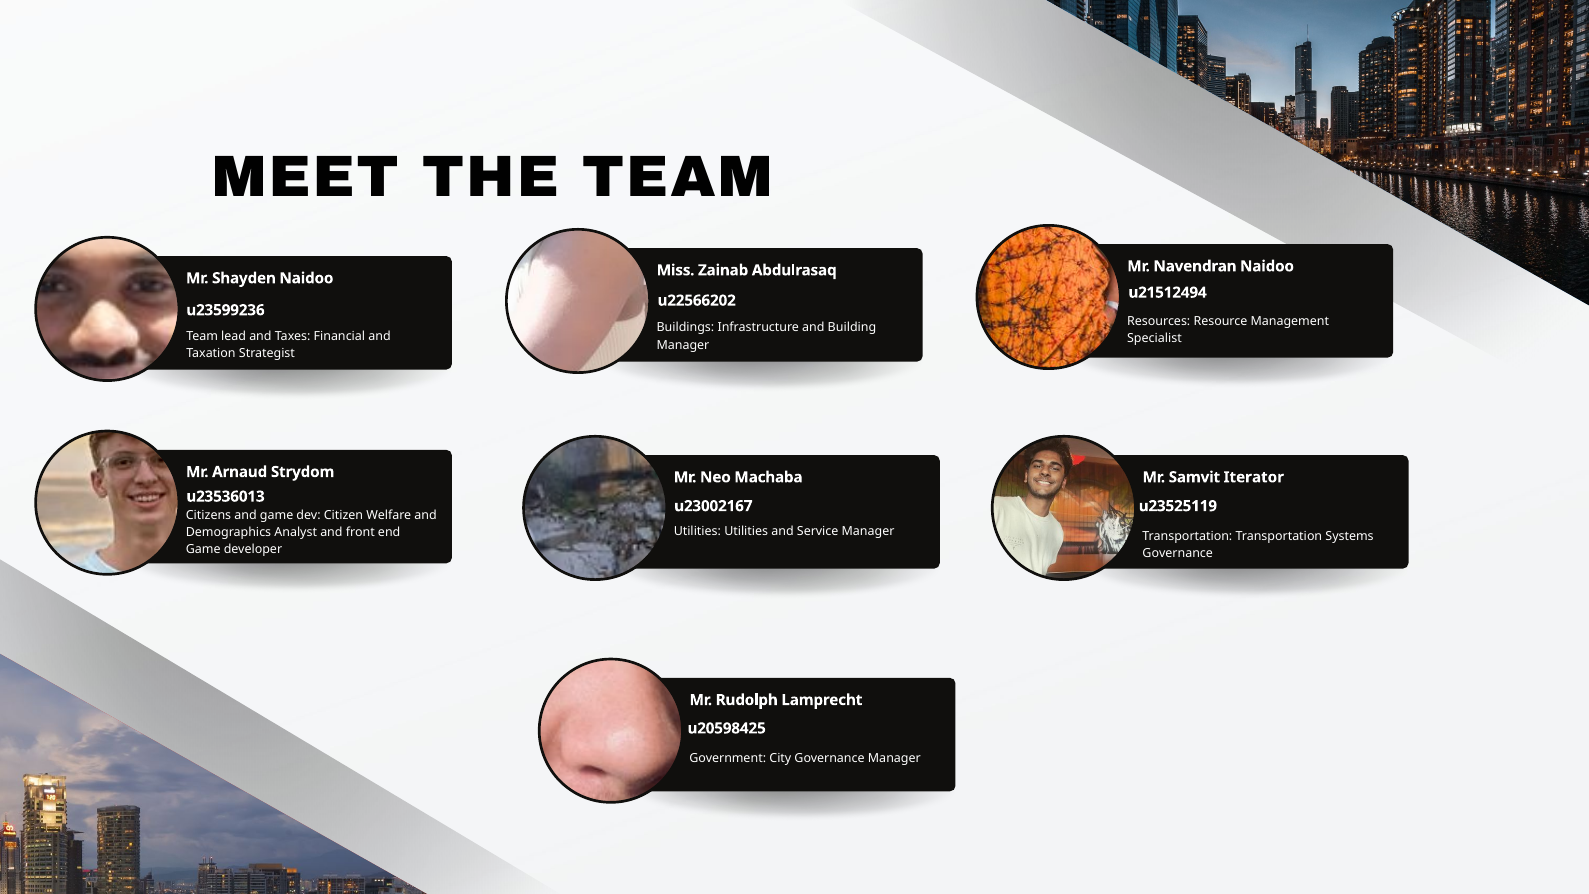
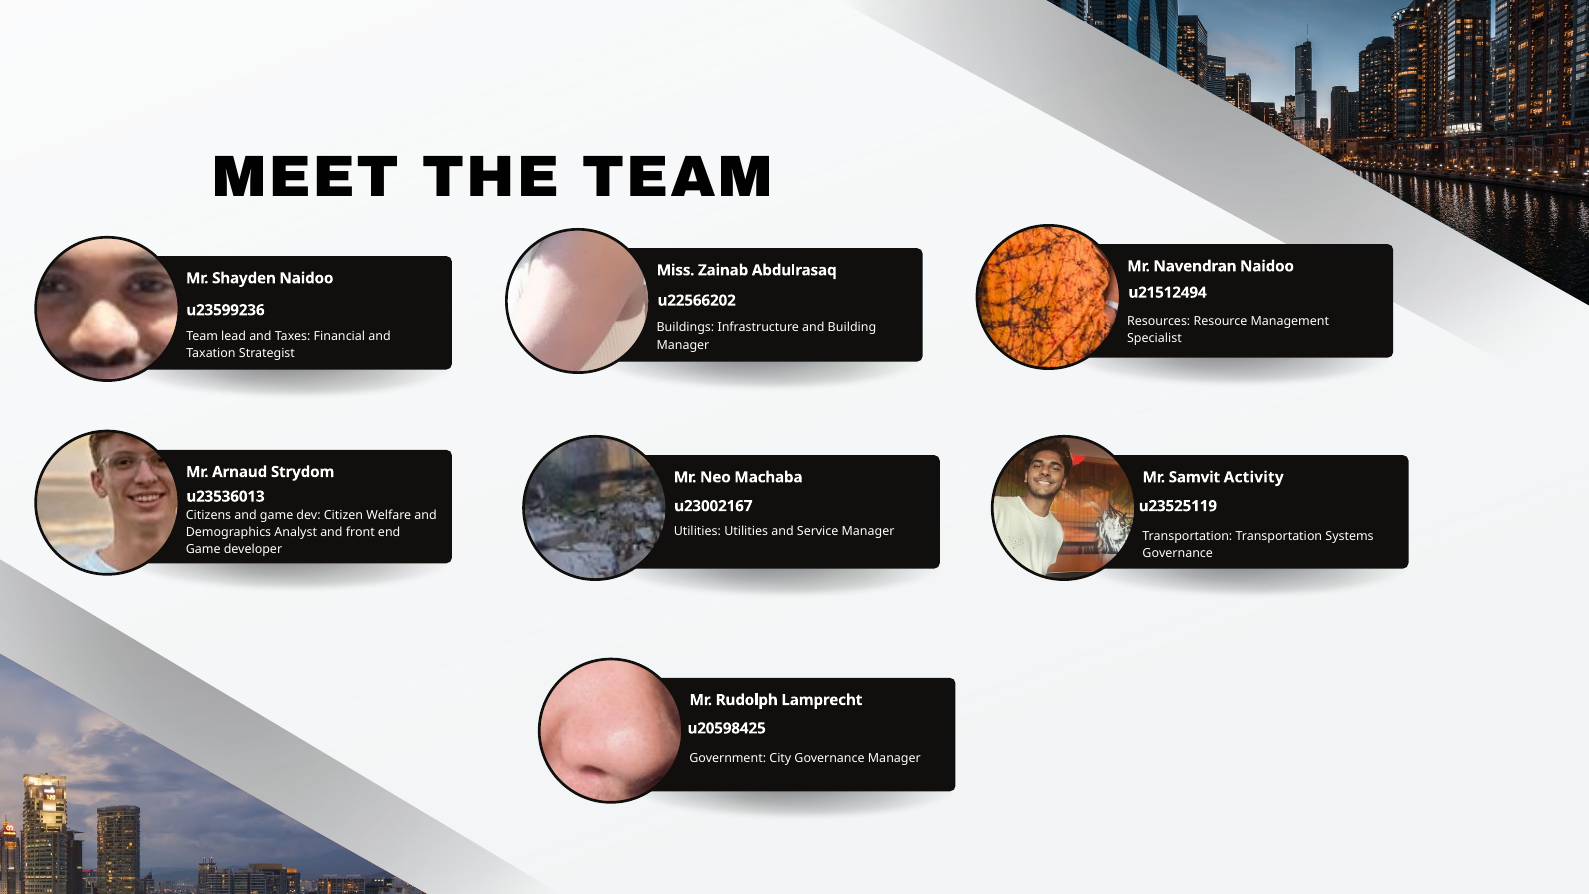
Iterator: Iterator -> Activity
